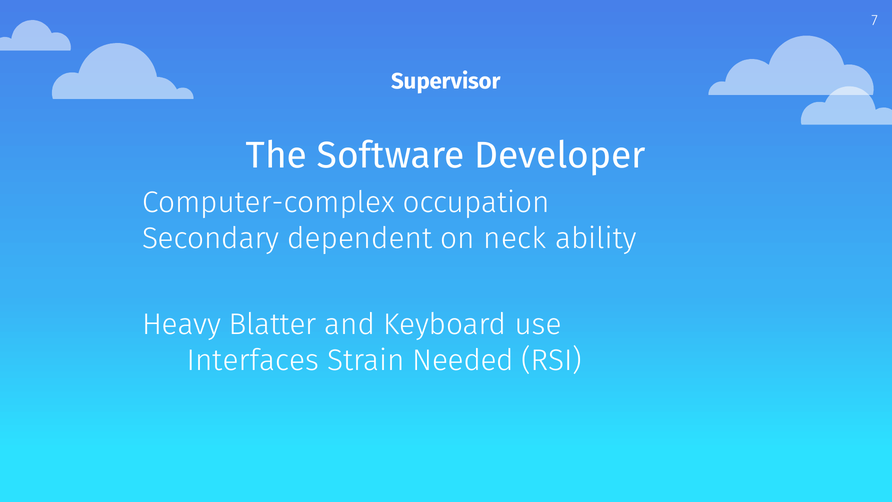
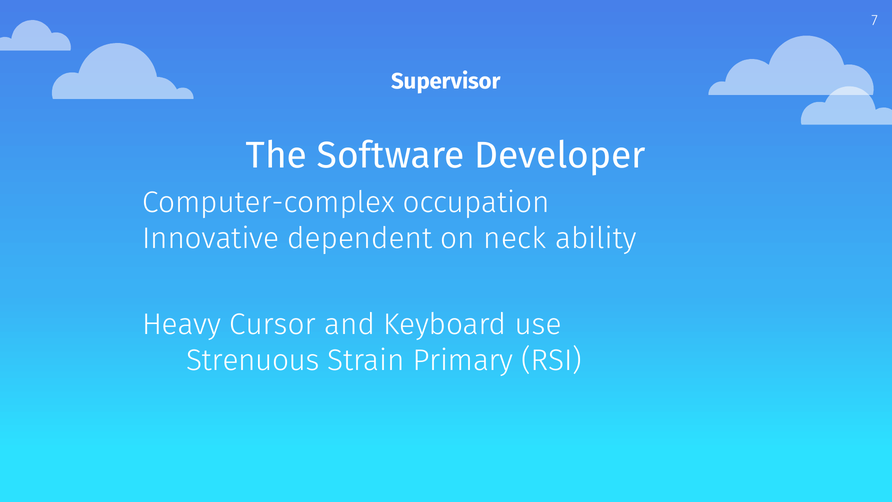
Secondary: Secondary -> Innovative
Blatter: Blatter -> Cursor
Interfaces: Interfaces -> Strenuous
Needed: Needed -> Primary
